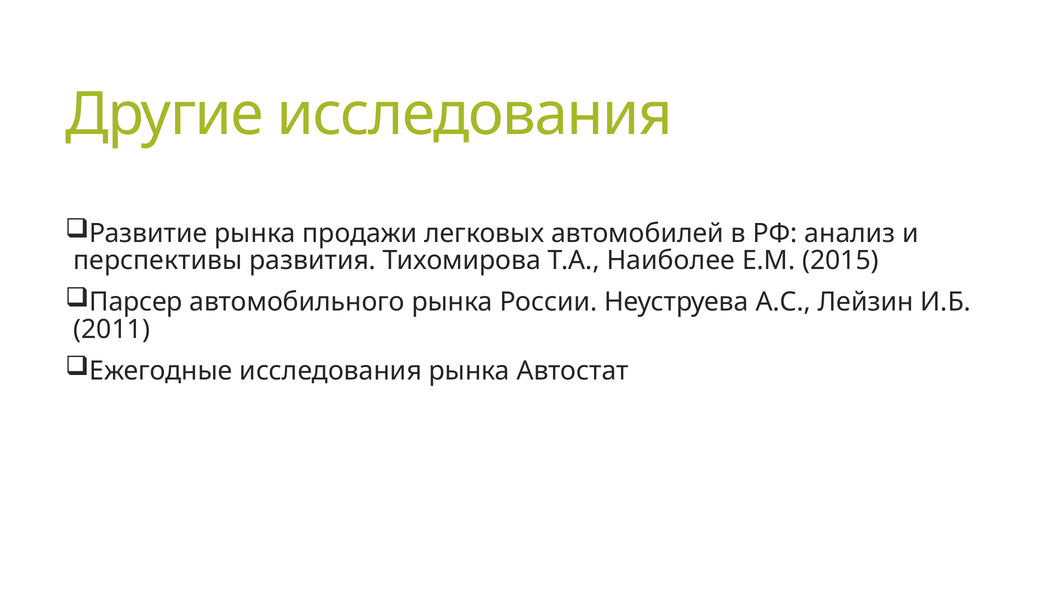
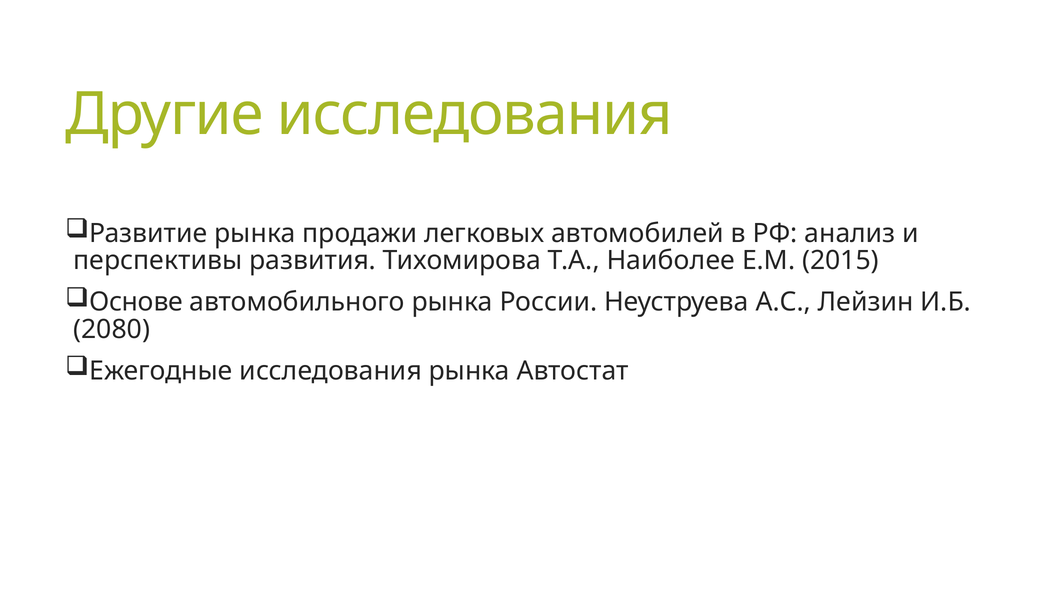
Парсер: Парсер -> Основе
2011: 2011 -> 2080
